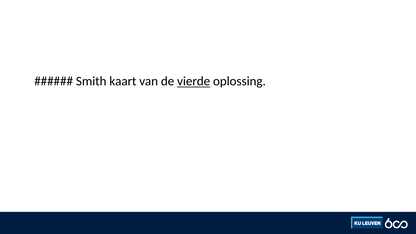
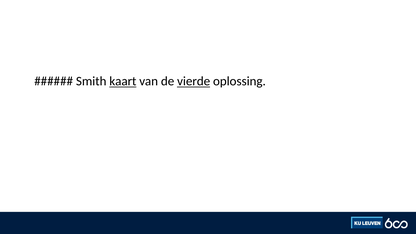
kaart underline: none -> present
